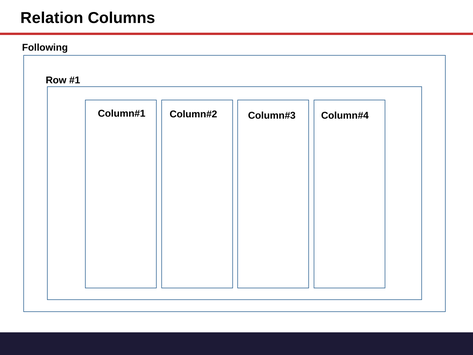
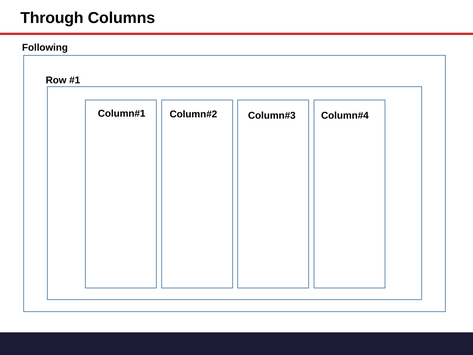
Relation: Relation -> Through
